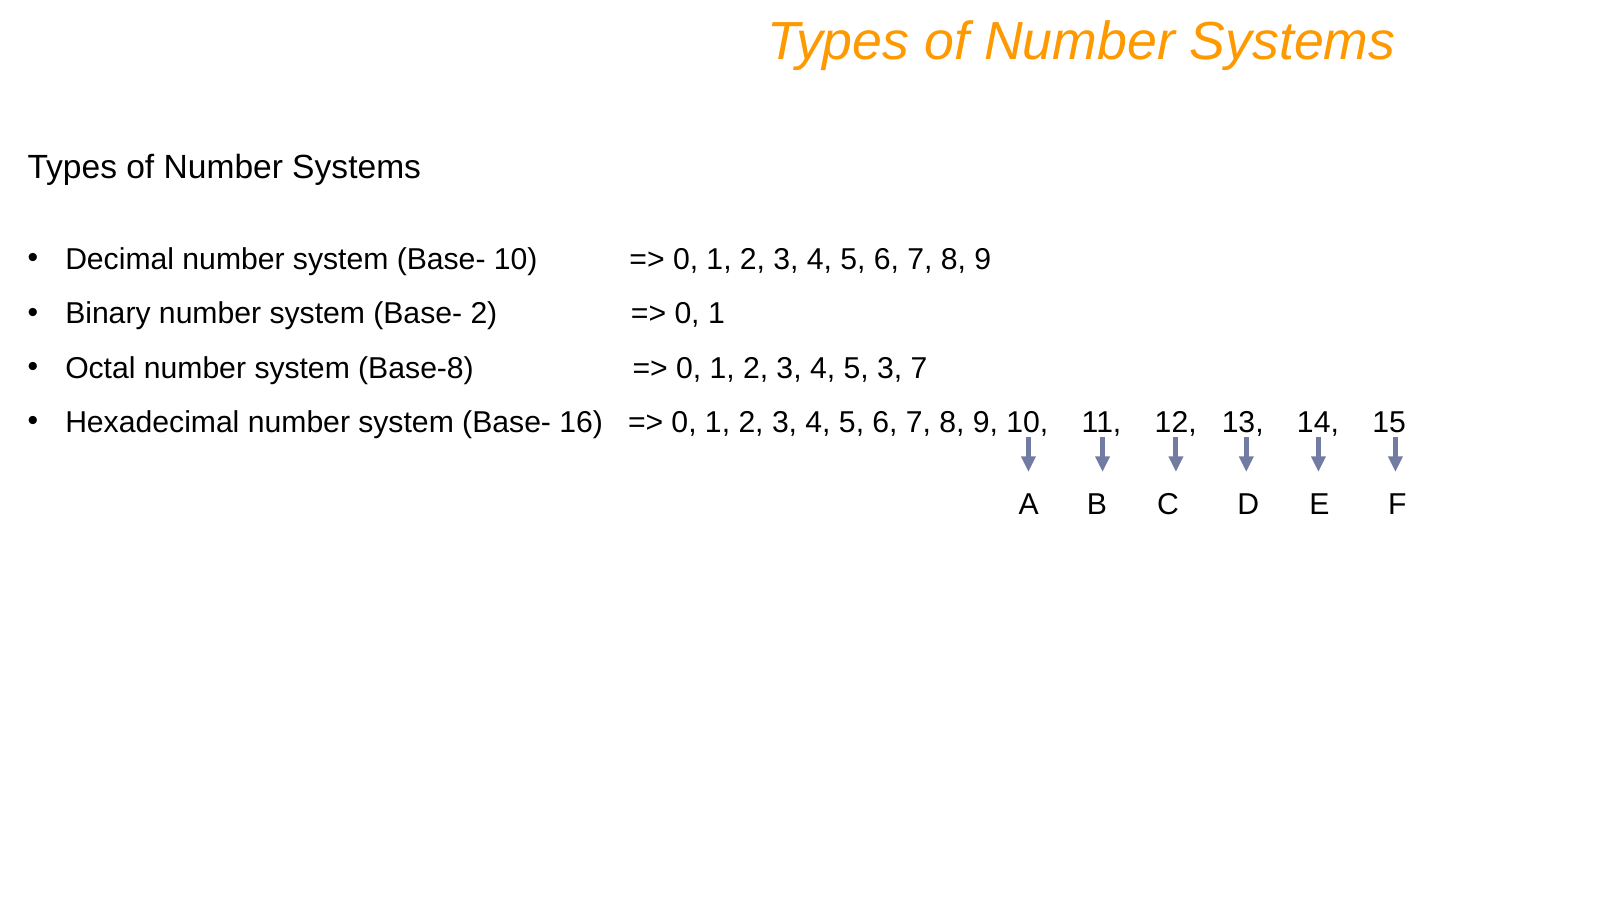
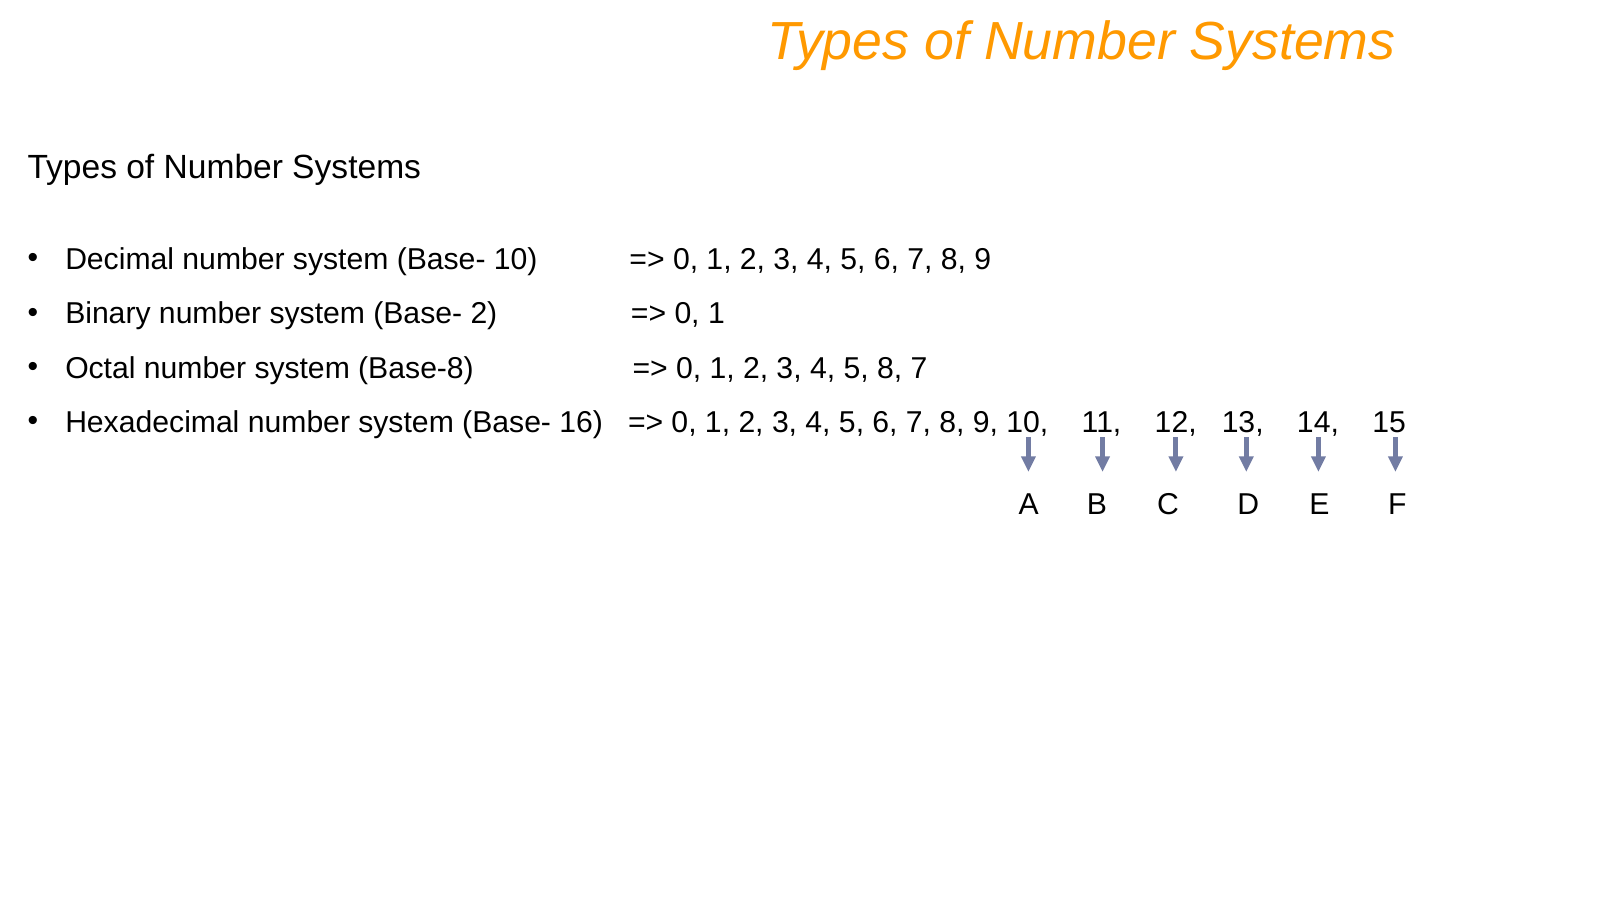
5 3: 3 -> 8
